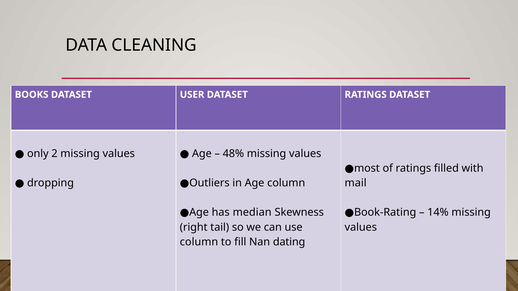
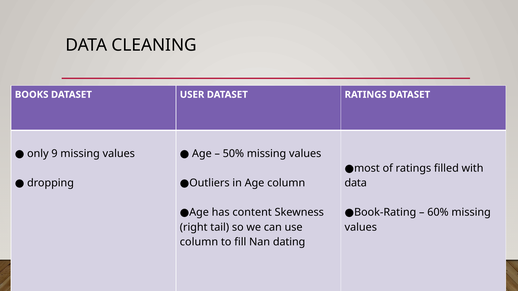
2: 2 -> 9
48%: 48% -> 50%
mail at (356, 183): mail -> data
median: median -> content
14%: 14% -> 60%
